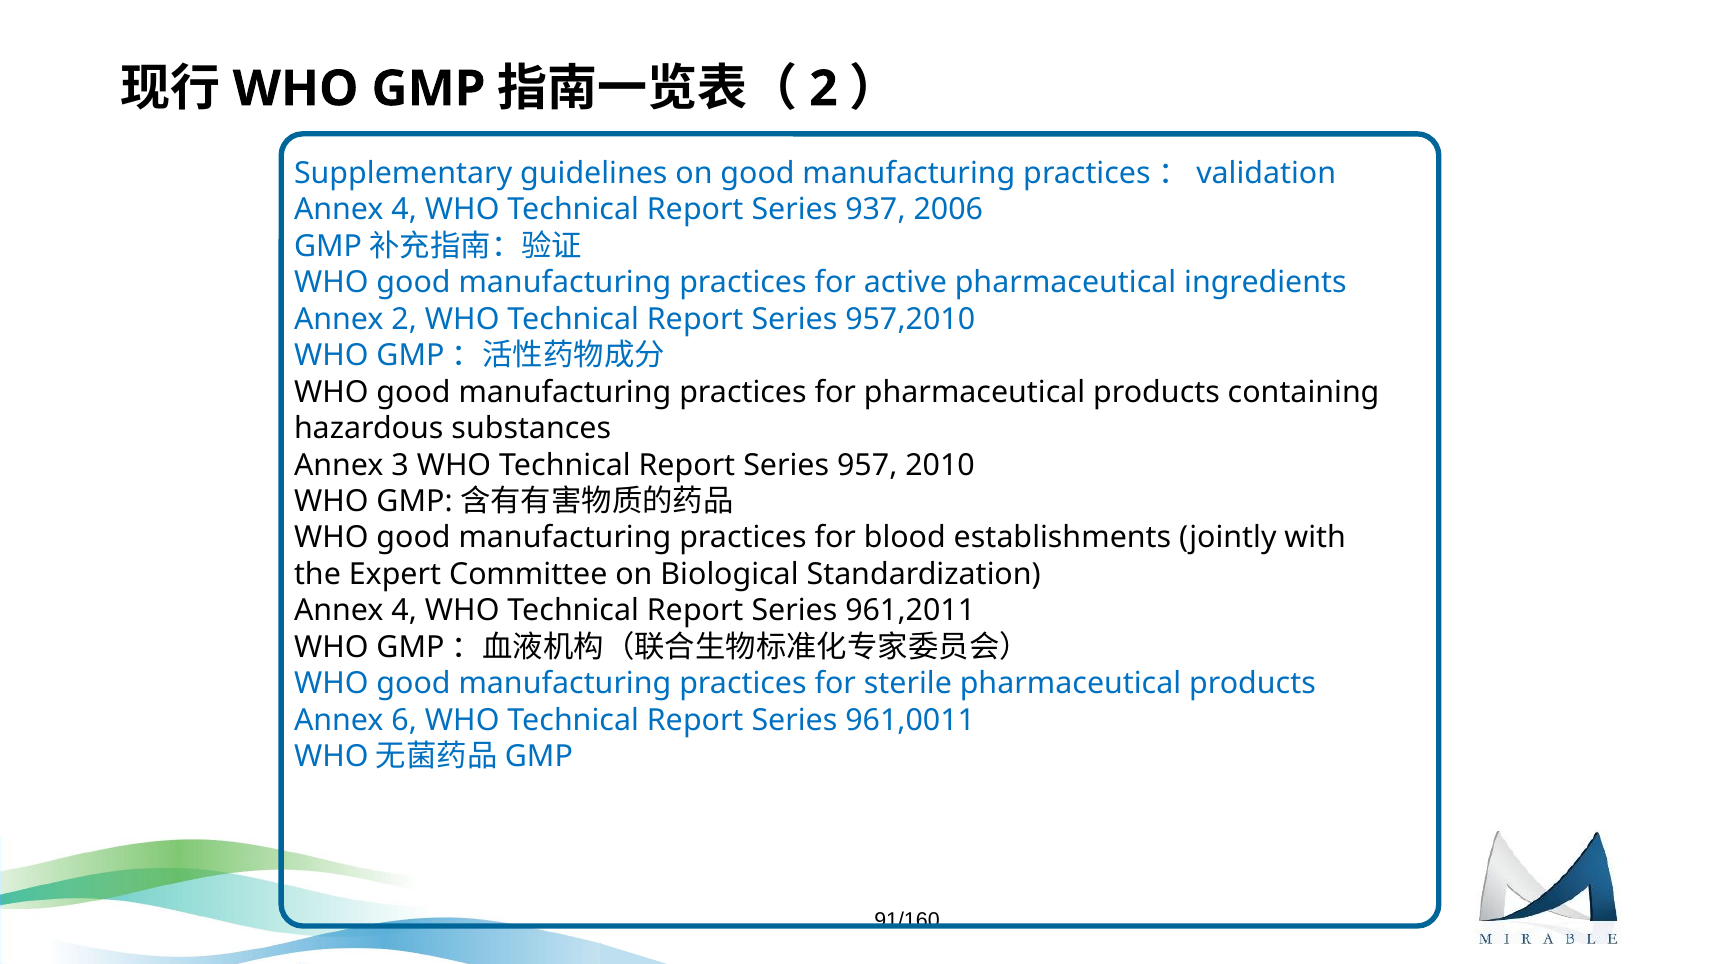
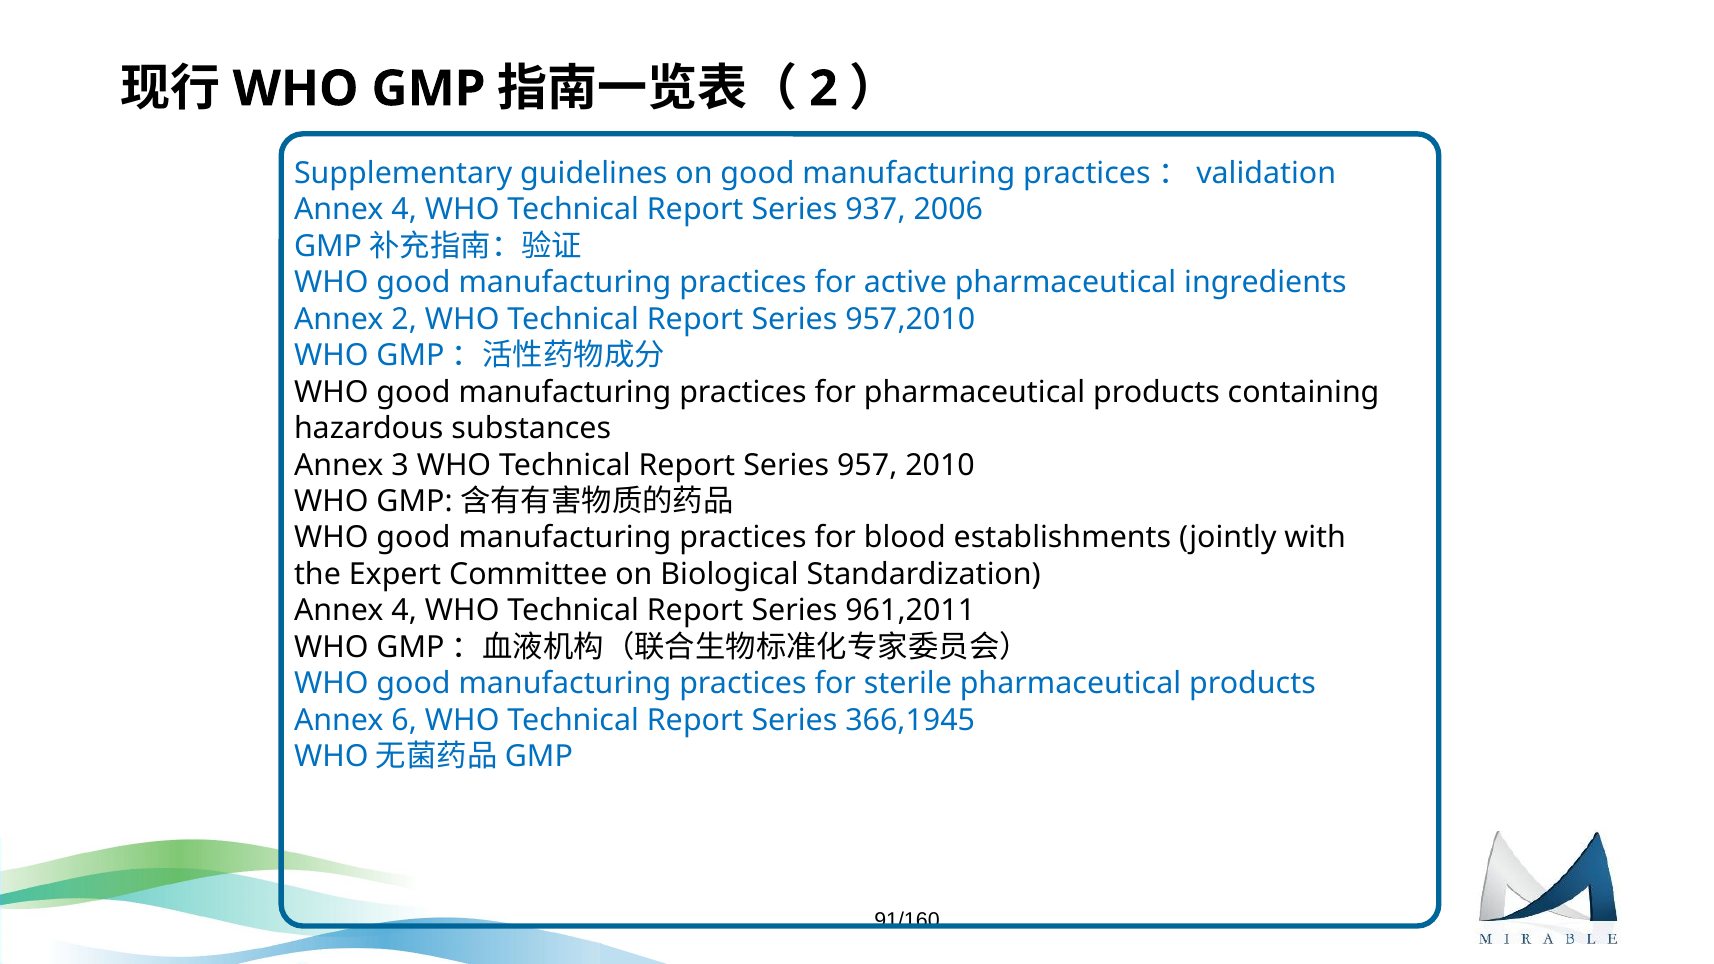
961,0011: 961,0011 -> 366,1945
